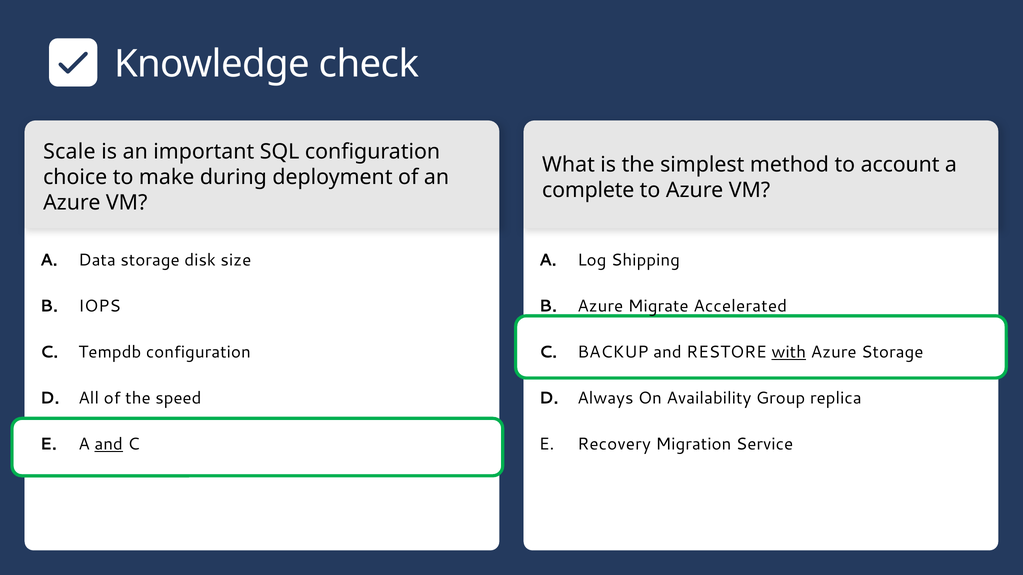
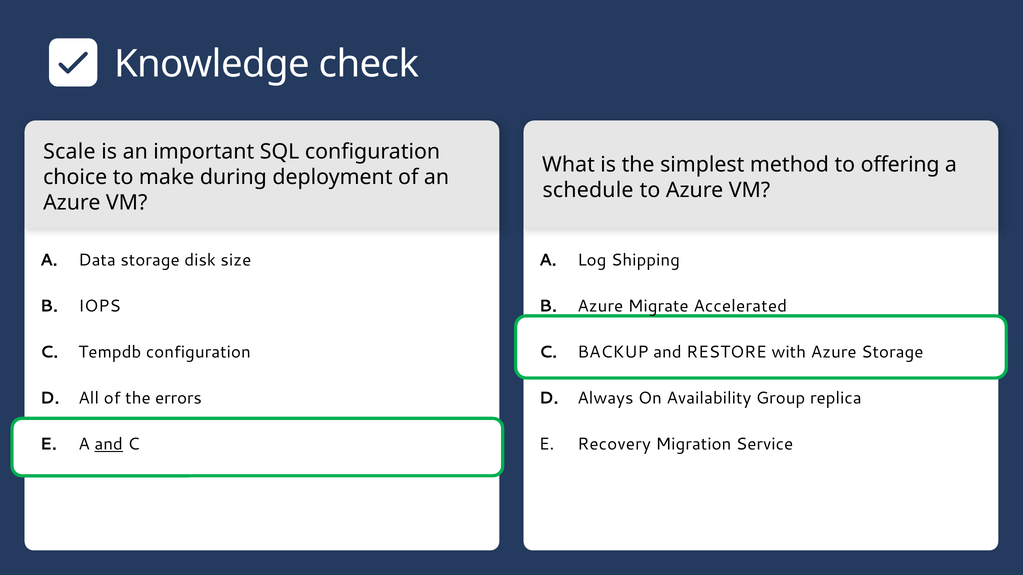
account: account -> offering
complete: complete -> schedule
with underline: present -> none
speed: speed -> errors
